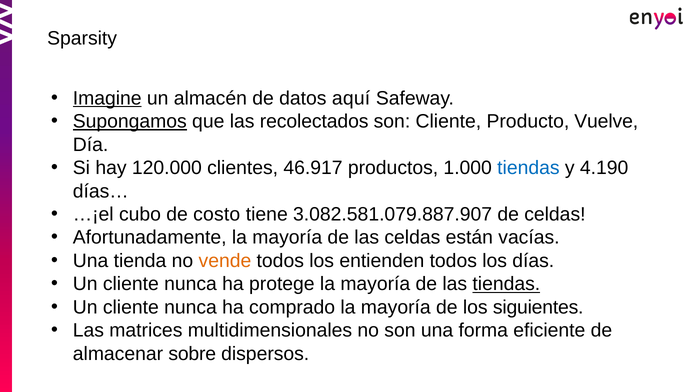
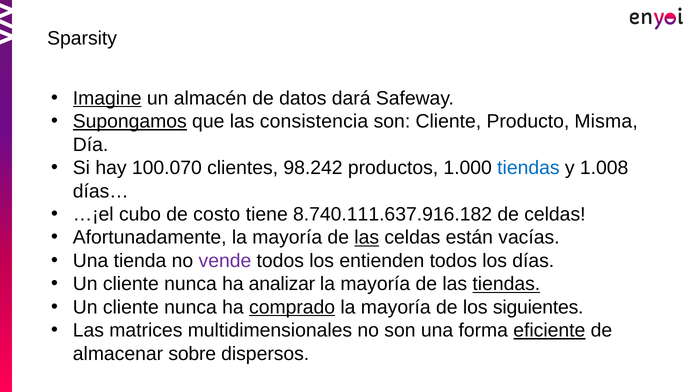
aquí: aquí -> dará
recolectados: recolectados -> consistencia
Vuelve: Vuelve -> Misma
120.000: 120.000 -> 100.070
46.917: 46.917 -> 98.242
4.190: 4.190 -> 1.008
3.082.581.079.887.907: 3.082.581.079.887.907 -> 8.740.111.637.916.182
las at (367, 238) underline: none -> present
vende colour: orange -> purple
protege: protege -> analizar
comprado underline: none -> present
eficiente underline: none -> present
